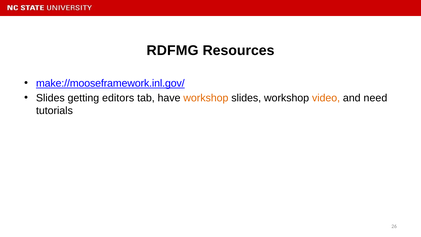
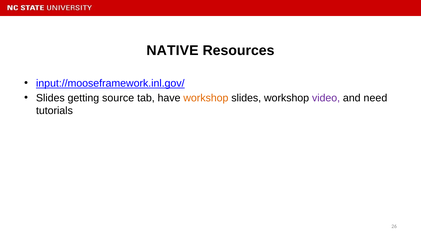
RDFMG: RDFMG -> NATIVE
make://mooseframework.inl.gov/: make://mooseframework.inl.gov/ -> input://mooseframework.inl.gov/
editors: editors -> source
video colour: orange -> purple
